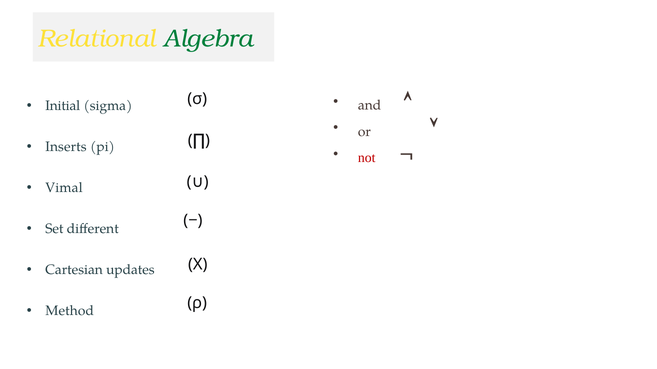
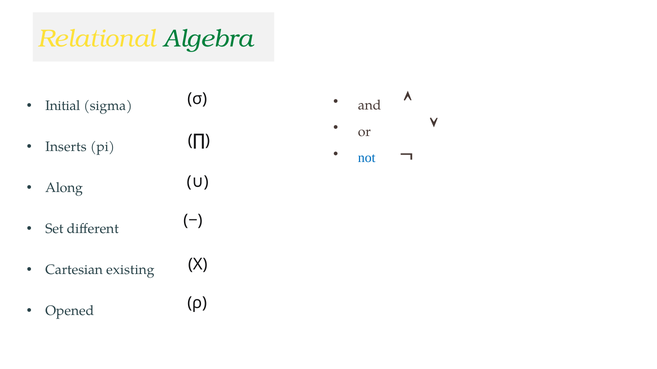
not colour: red -> blue
Vimal: Vimal -> Along
updates: updates -> existing
Method: Method -> Opened
